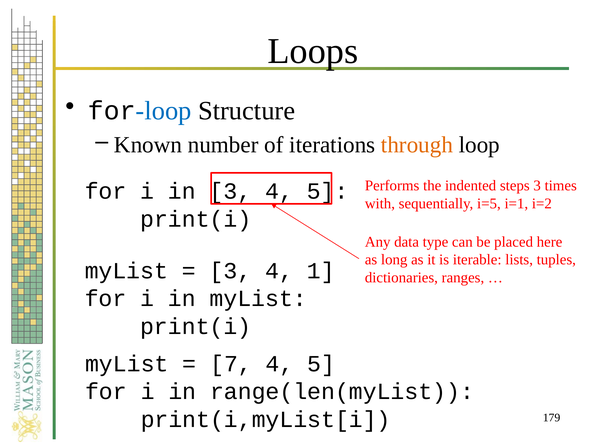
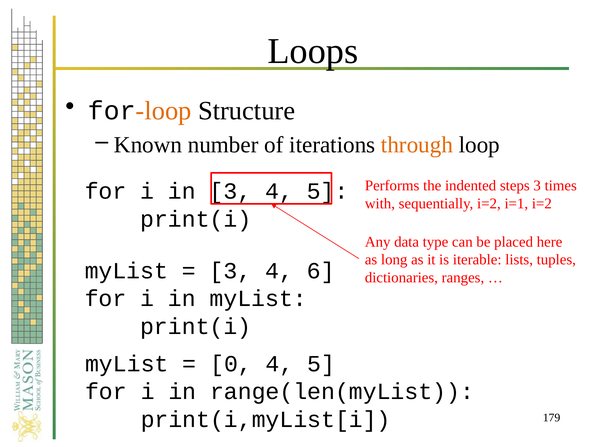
loop at (164, 111) colour: blue -> orange
sequentially i=5: i=5 -> i=2
1: 1 -> 6
7: 7 -> 0
